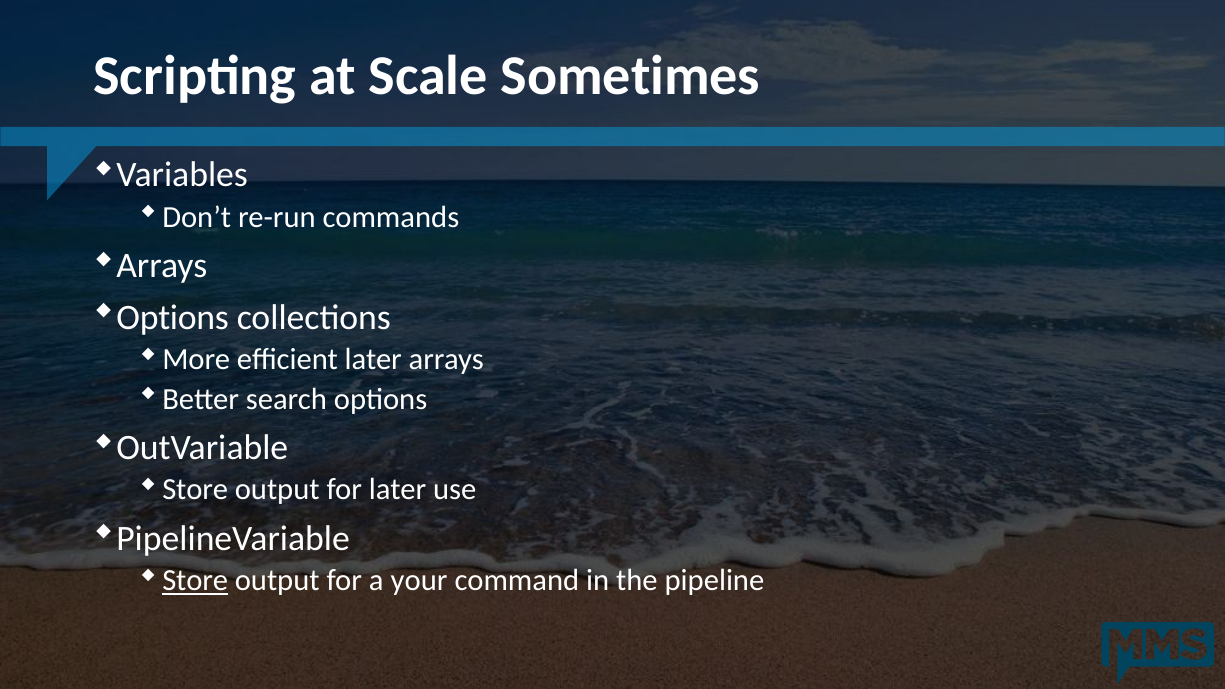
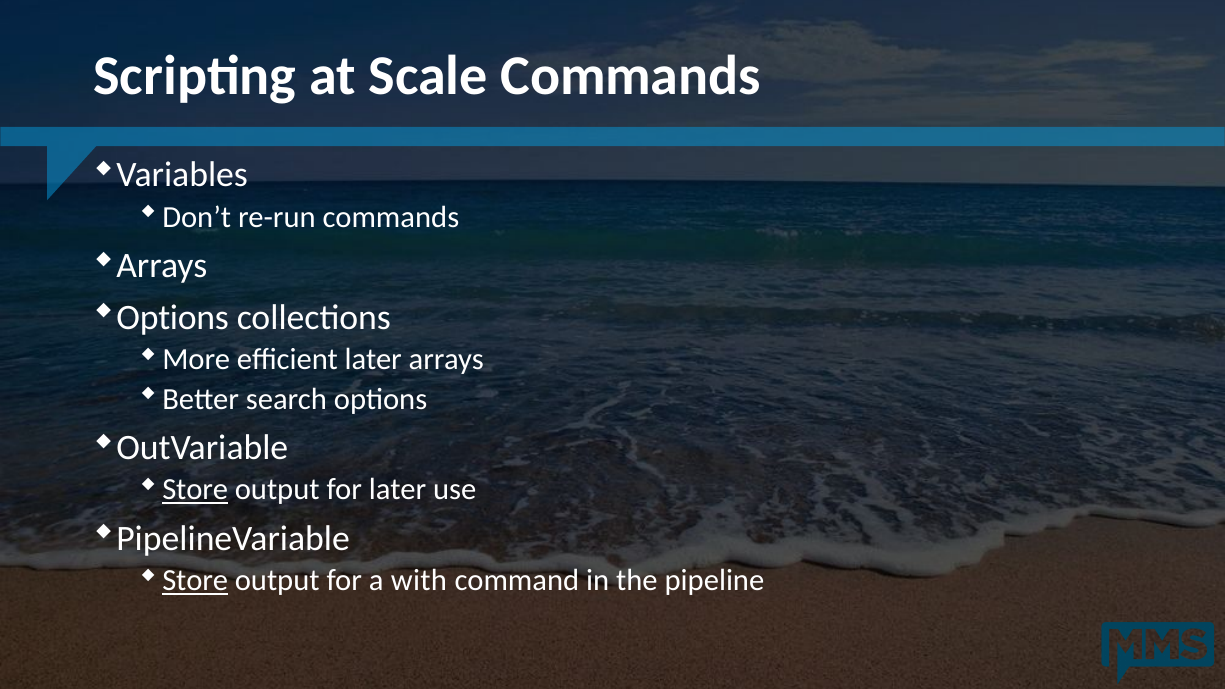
Scale Sometimes: Sometimes -> Commands
Store at (195, 490) underline: none -> present
your: your -> with
